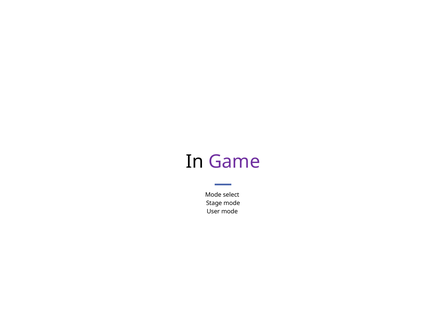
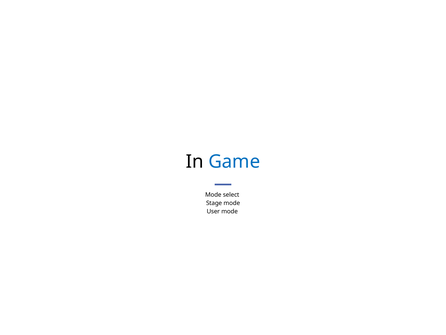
Game colour: purple -> blue
